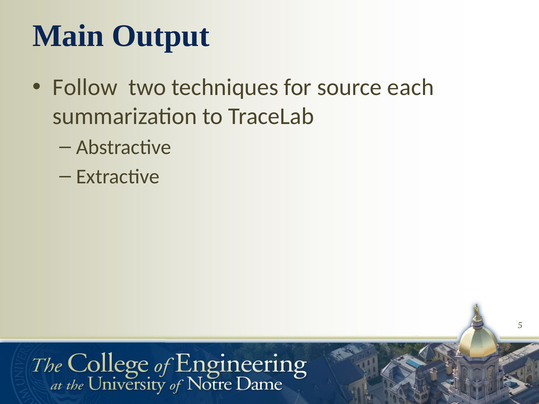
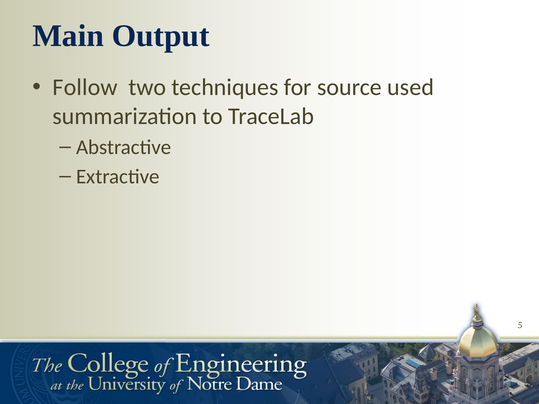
each: each -> used
